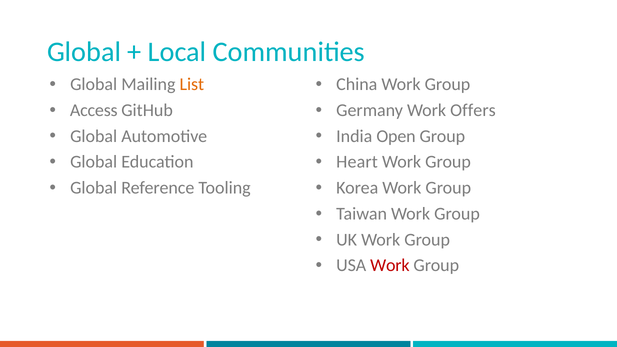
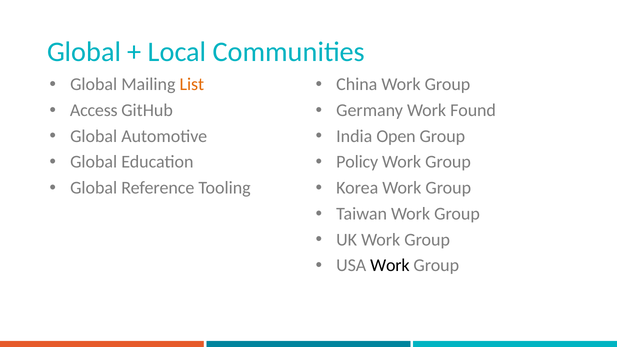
Offers: Offers -> Found
Heart: Heart -> Policy
Work at (390, 266) colour: red -> black
